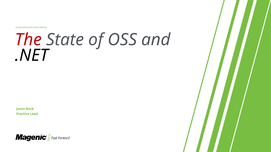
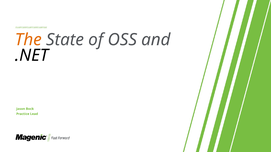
The colour: red -> orange
